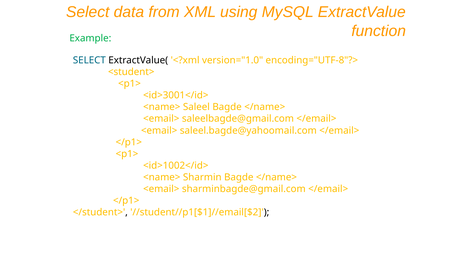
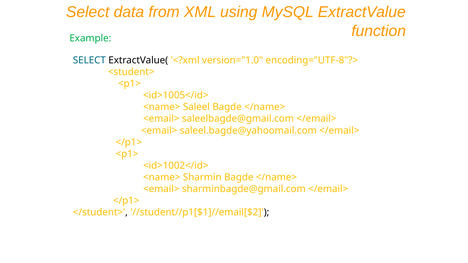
<id>3001</id>: <id>3001</id> -> <id>1005</id>
